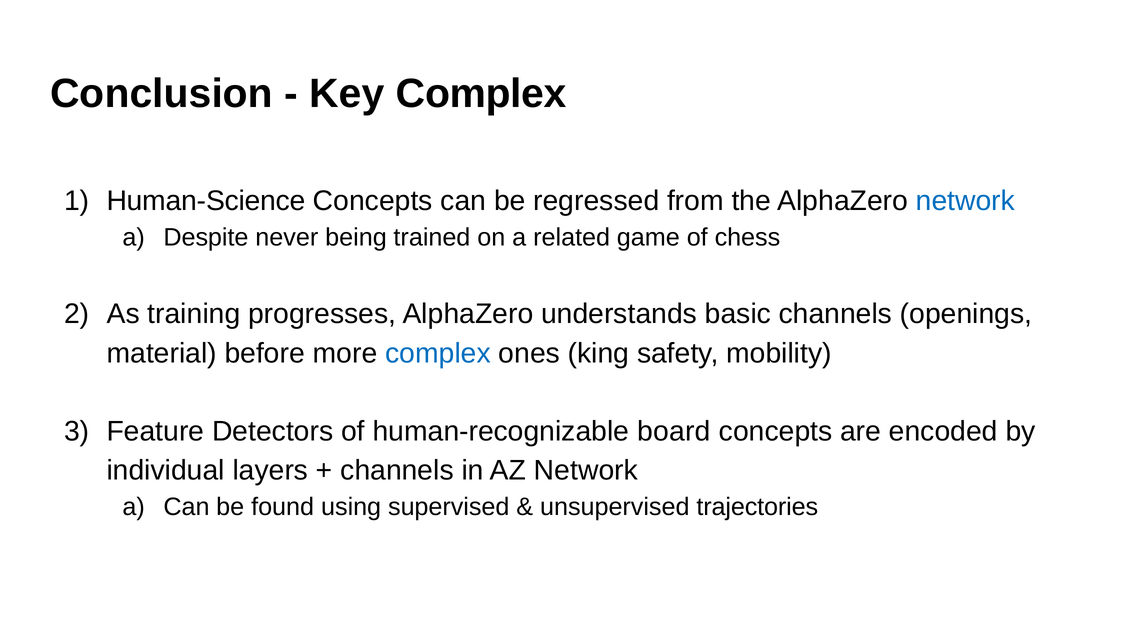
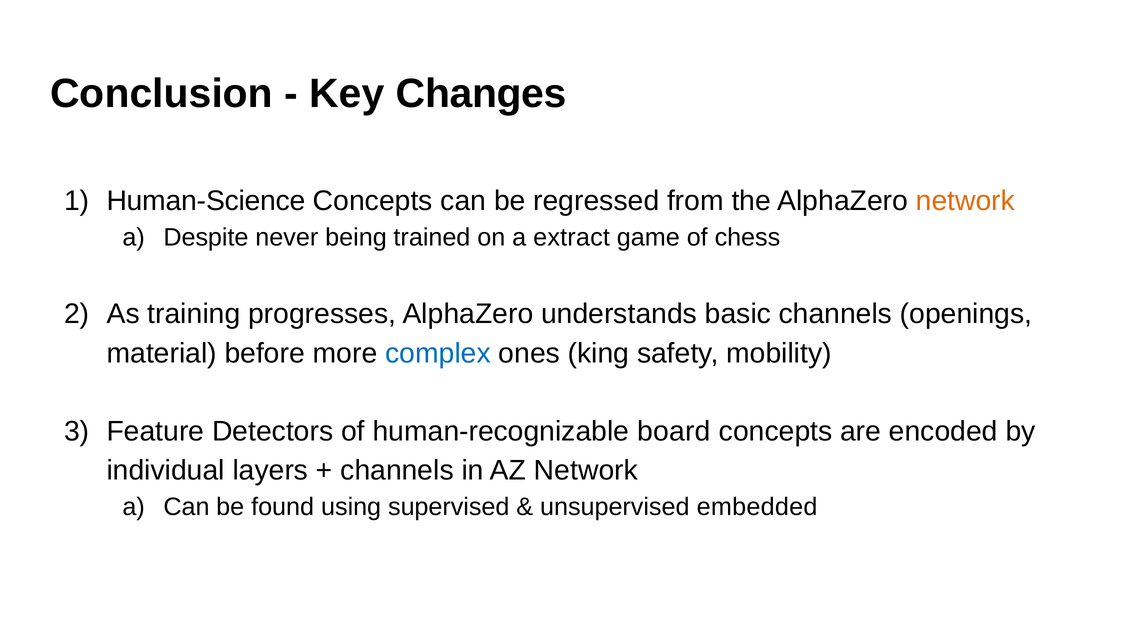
Key Complex: Complex -> Changes
network at (965, 201) colour: blue -> orange
related: related -> extract
trajectories: trajectories -> embedded
